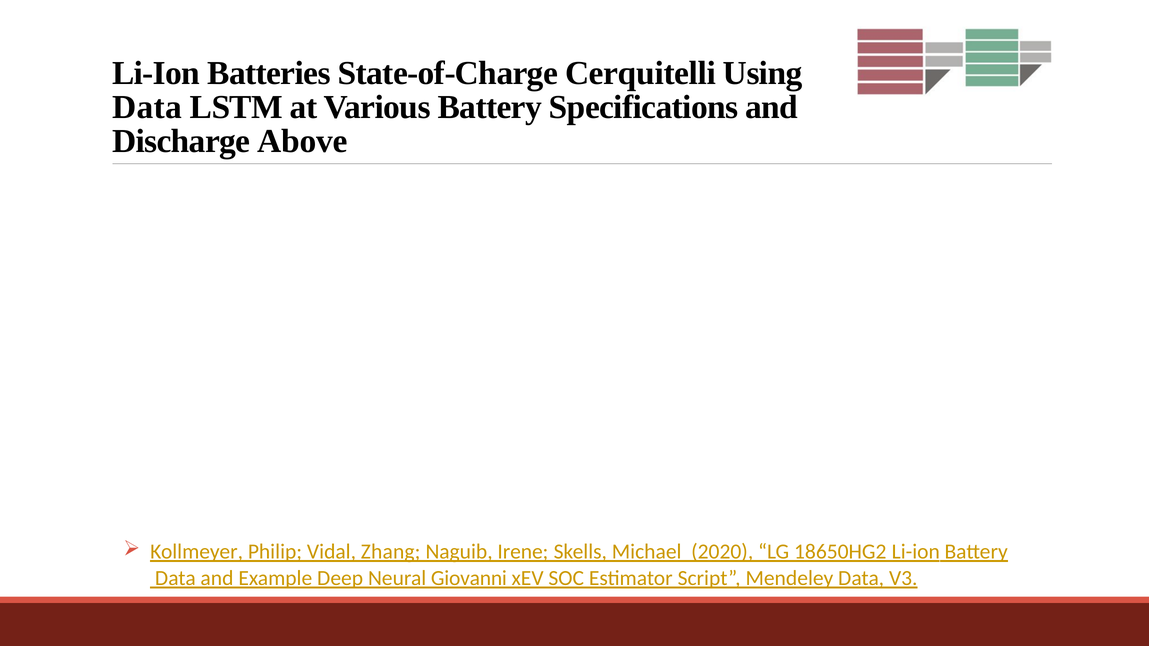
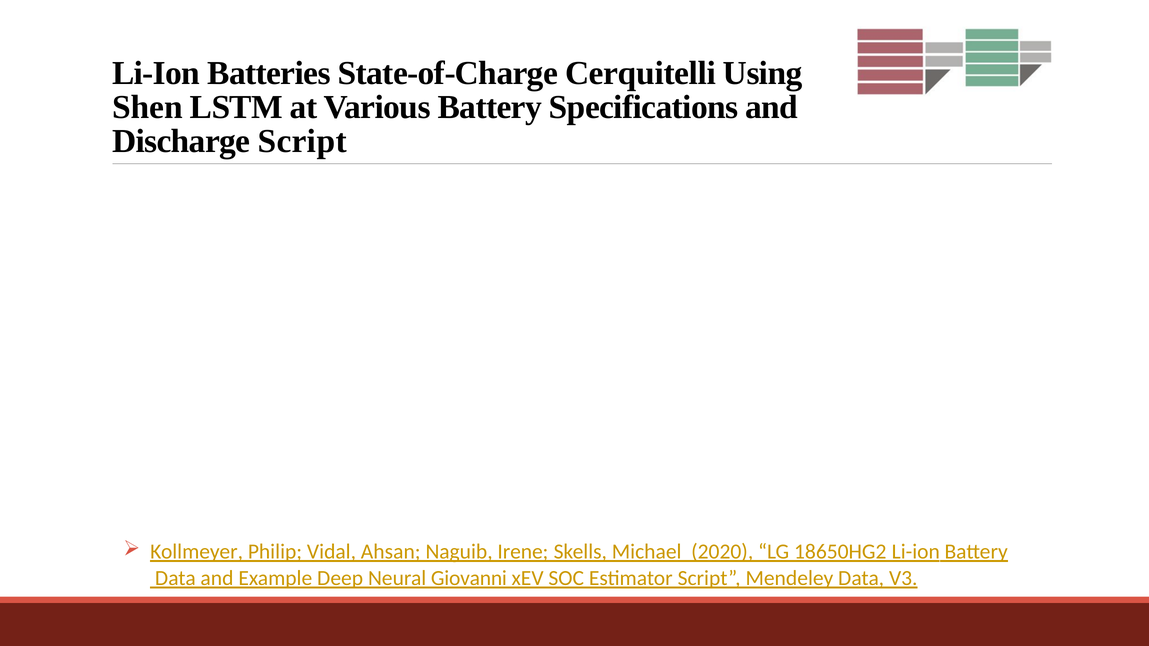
Data at (147, 107): Data -> Shen
Discharge Above: Above -> Script
Zhang: Zhang -> Ahsan
